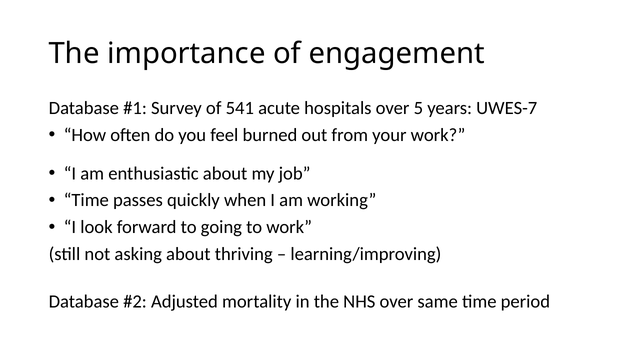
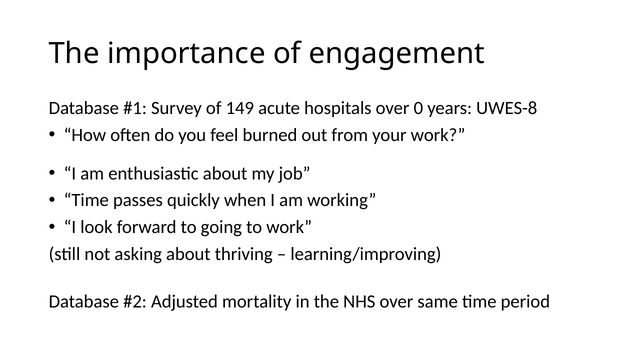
541: 541 -> 149
5: 5 -> 0
UWES-7: UWES-7 -> UWES-8
